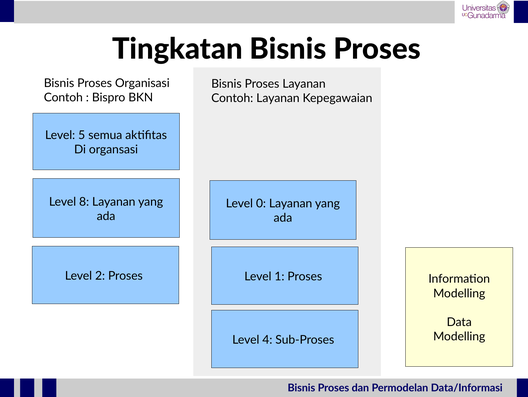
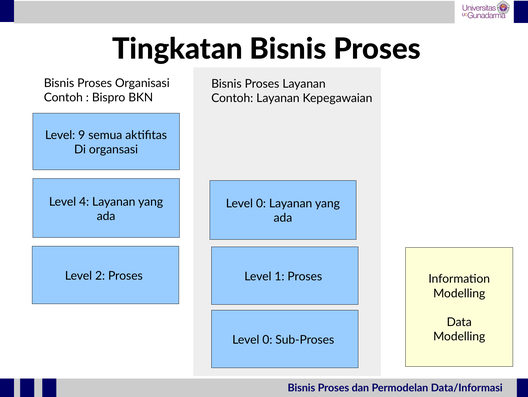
5: 5 -> 9
8: 8 -> 4
4 at (267, 339): 4 -> 0
